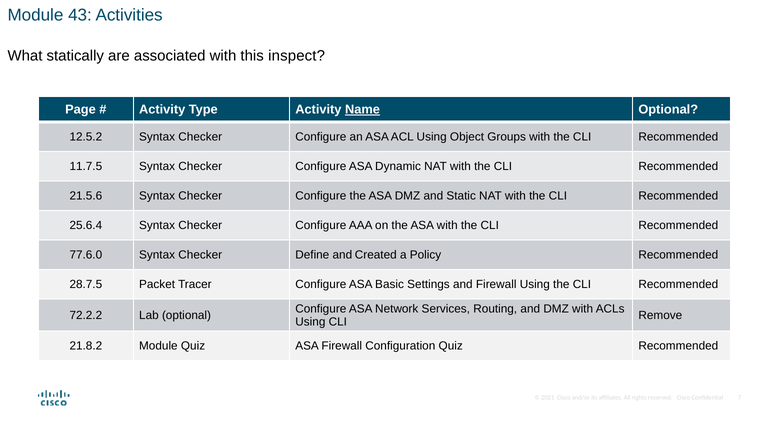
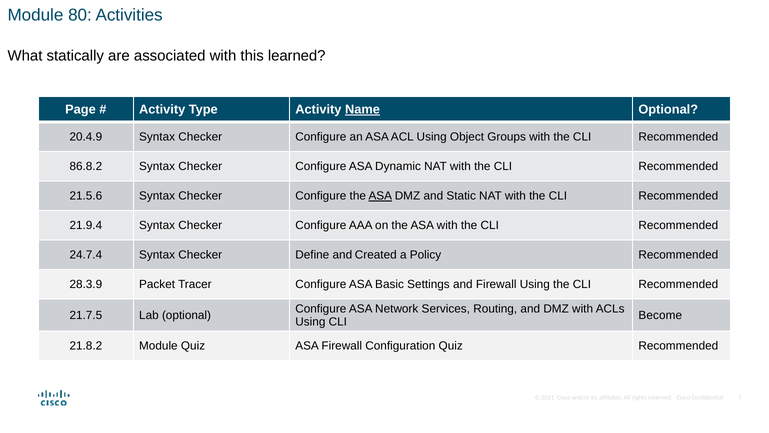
43: 43 -> 80
inspect: inspect -> learned
12.5.2: 12.5.2 -> 20.4.9
11.7.5: 11.7.5 -> 86.8.2
ASA at (380, 196) underline: none -> present
25.6.4: 25.6.4 -> 21.9.4
77.6.0: 77.6.0 -> 24.7.4
28.7.5: 28.7.5 -> 28.3.9
72.2.2: 72.2.2 -> 21.7.5
Remove: Remove -> Become
